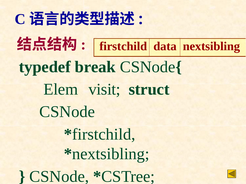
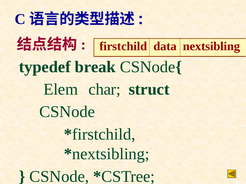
visit: visit -> char
